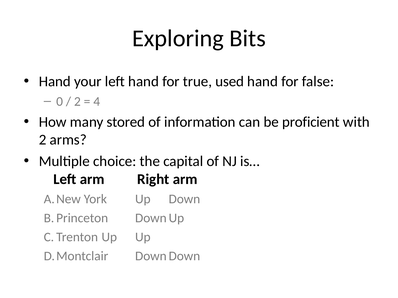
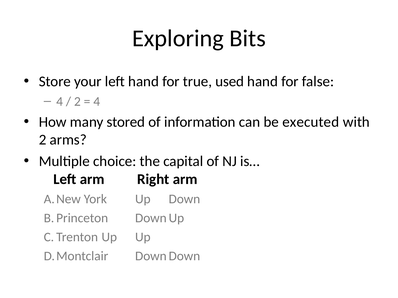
Hand at (55, 82): Hand -> Store
0 at (60, 102): 0 -> 4
proficient: proficient -> executed
